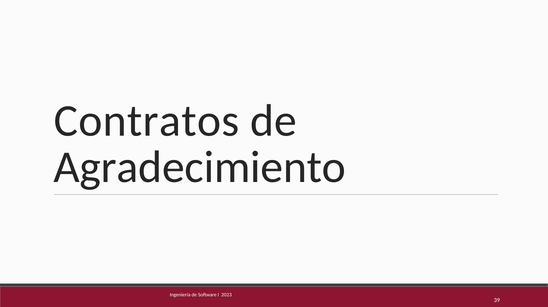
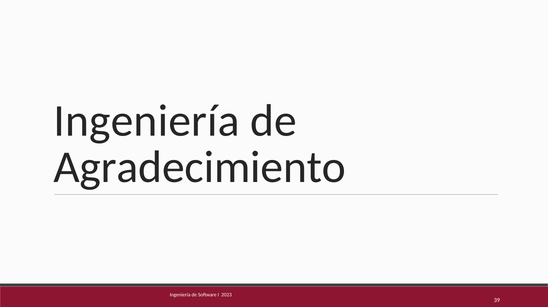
Contratos at (146, 121): Contratos -> Ingeniería
